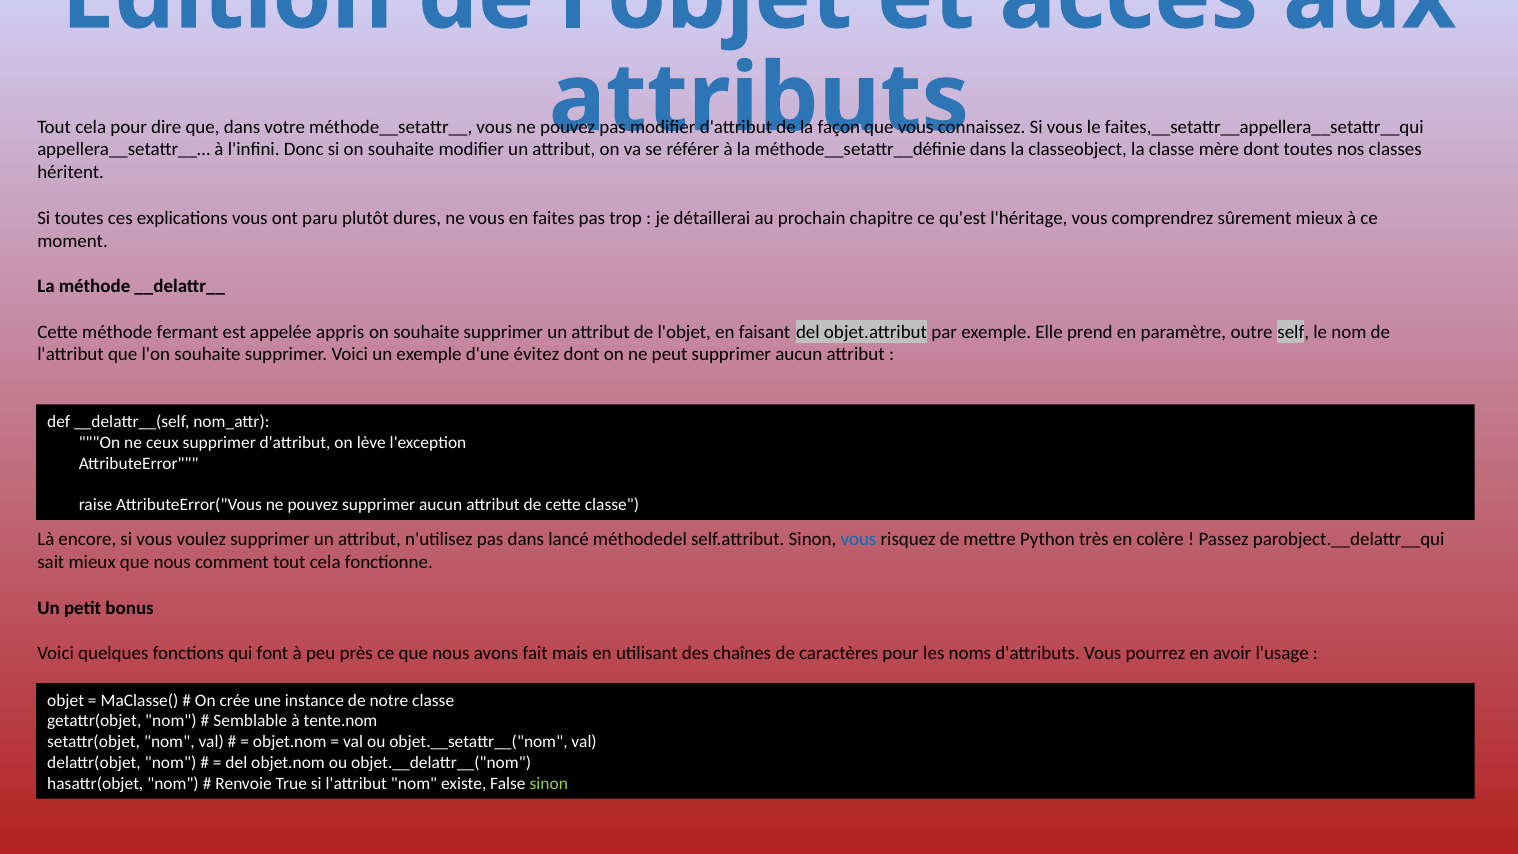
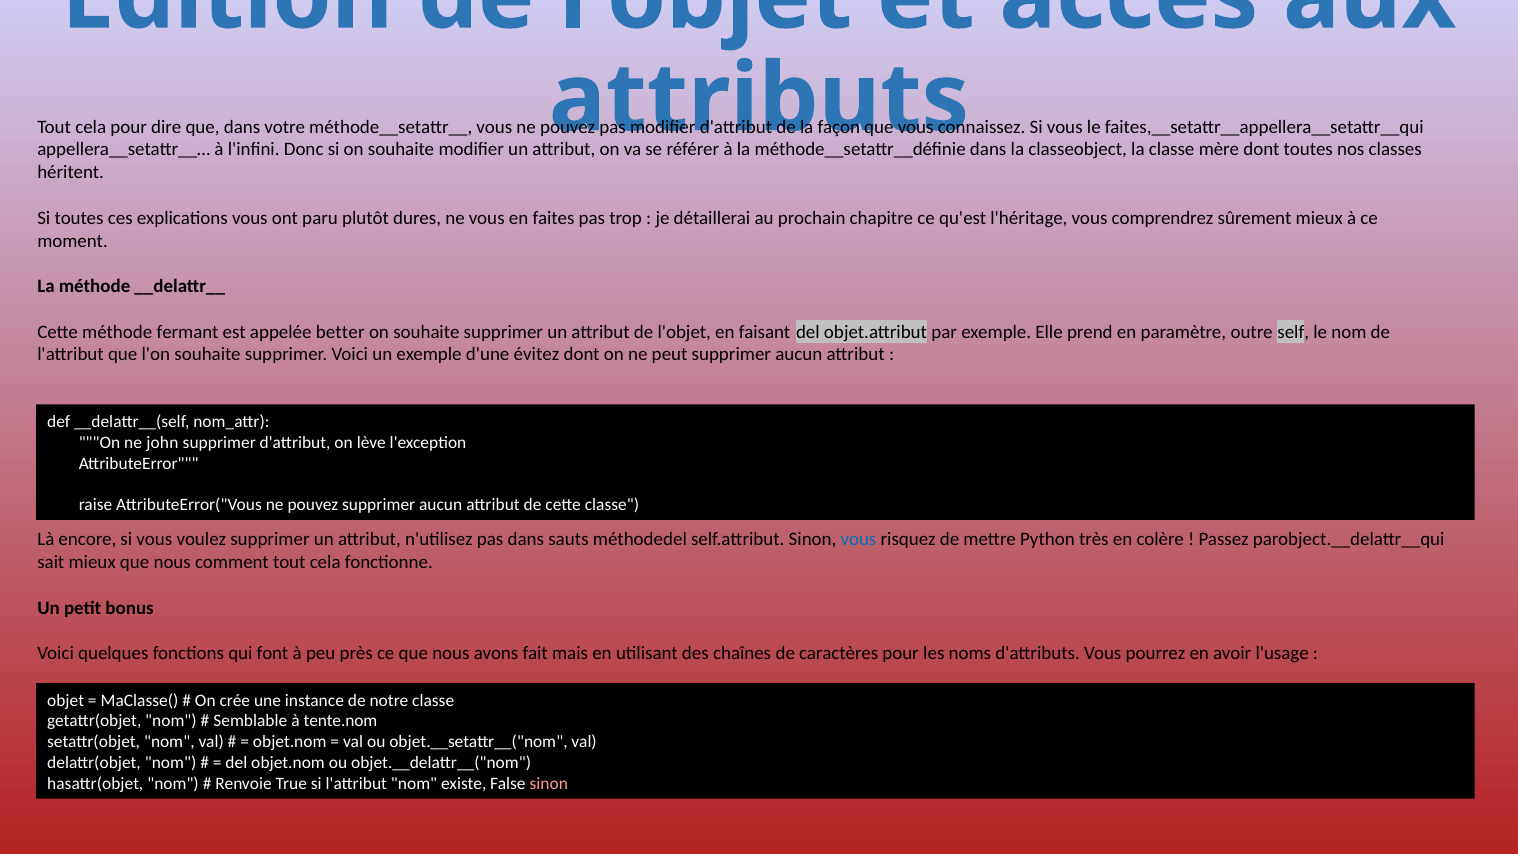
appris: appris -> better
ceux: ceux -> john
lancé: lancé -> sauts
sinon at (549, 784) colour: light green -> pink
